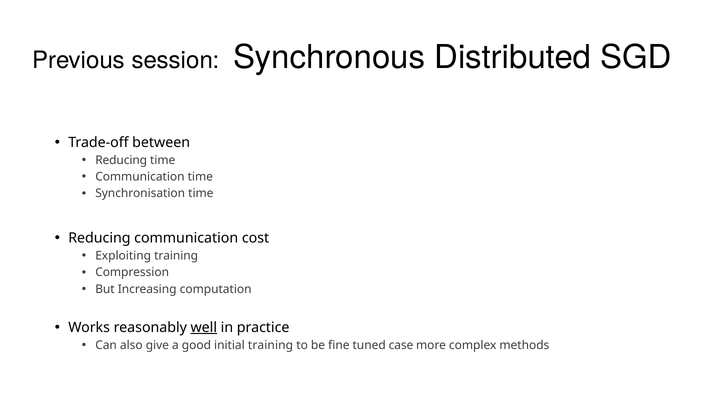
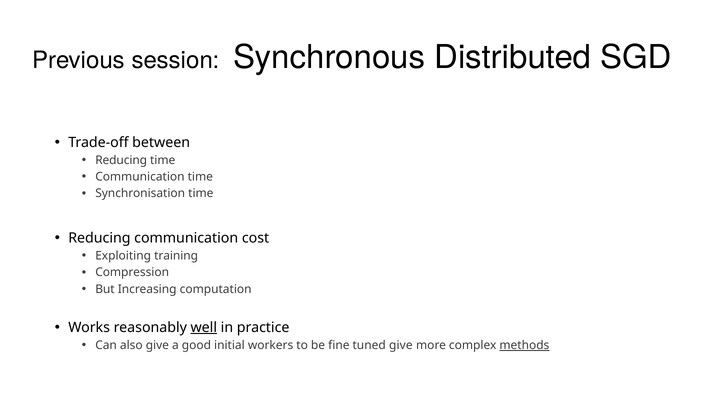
initial training: training -> workers
tuned case: case -> give
methods underline: none -> present
